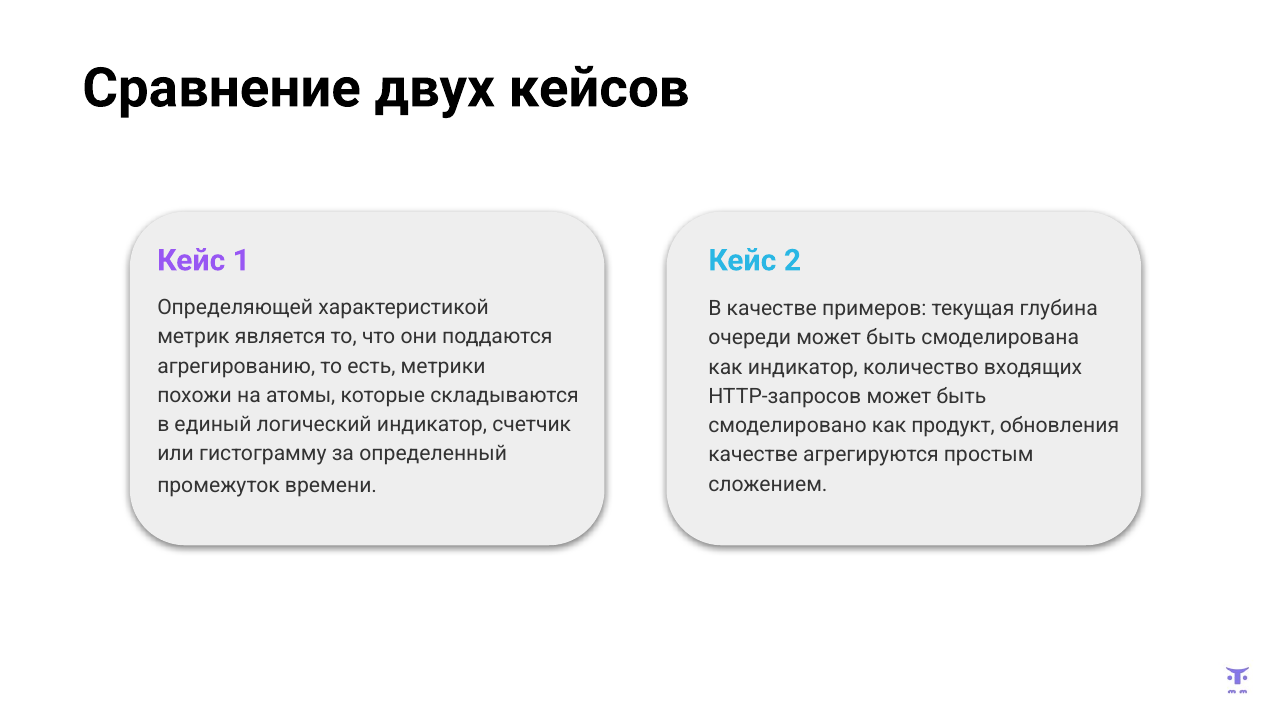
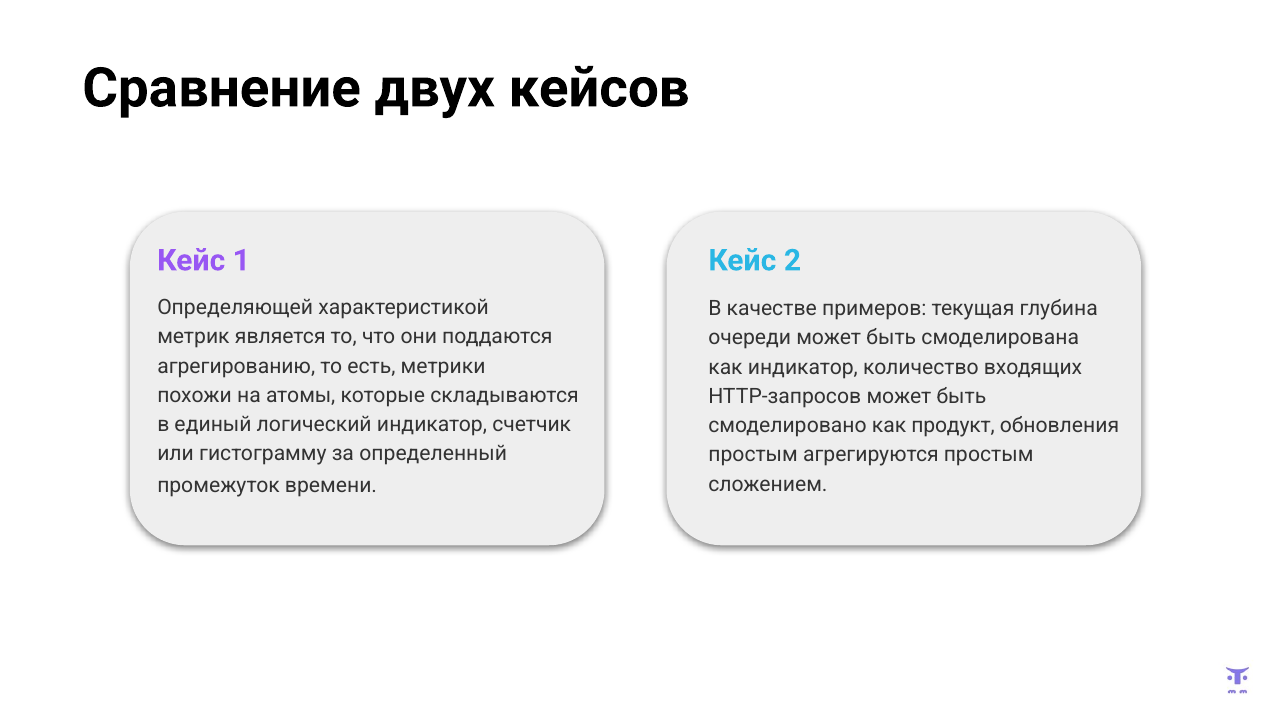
качестве at (753, 455): качестве -> простым
